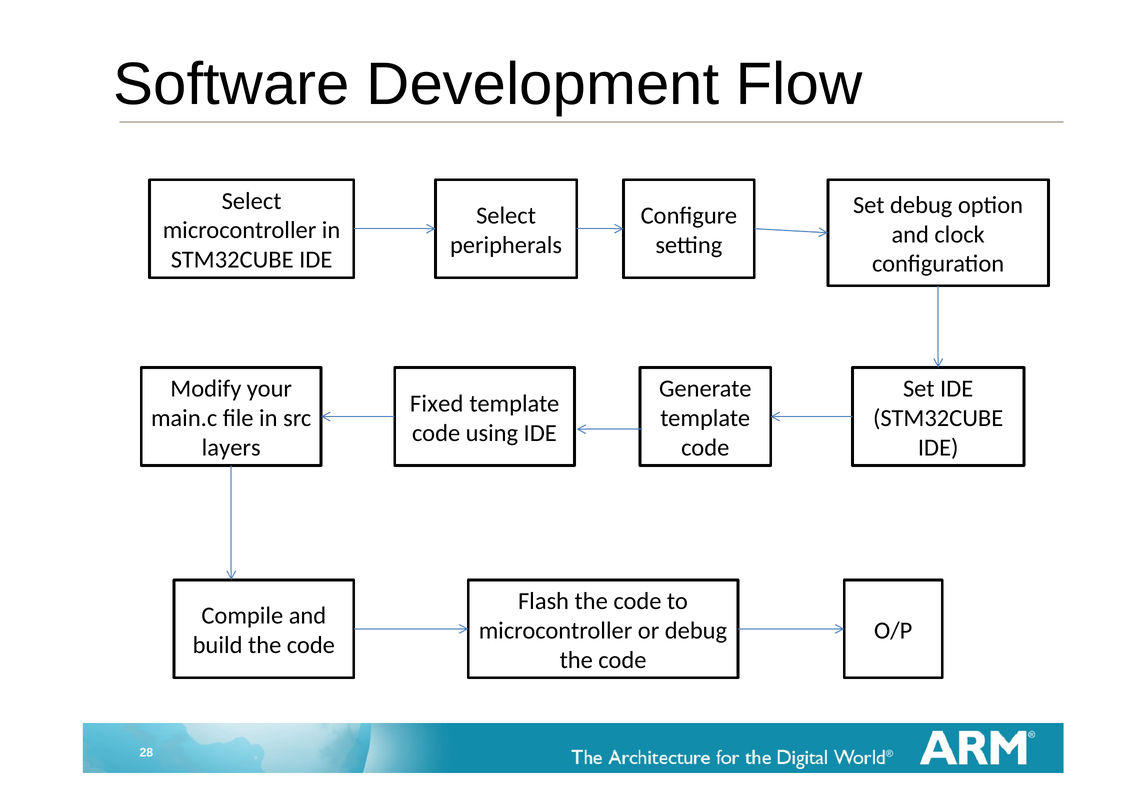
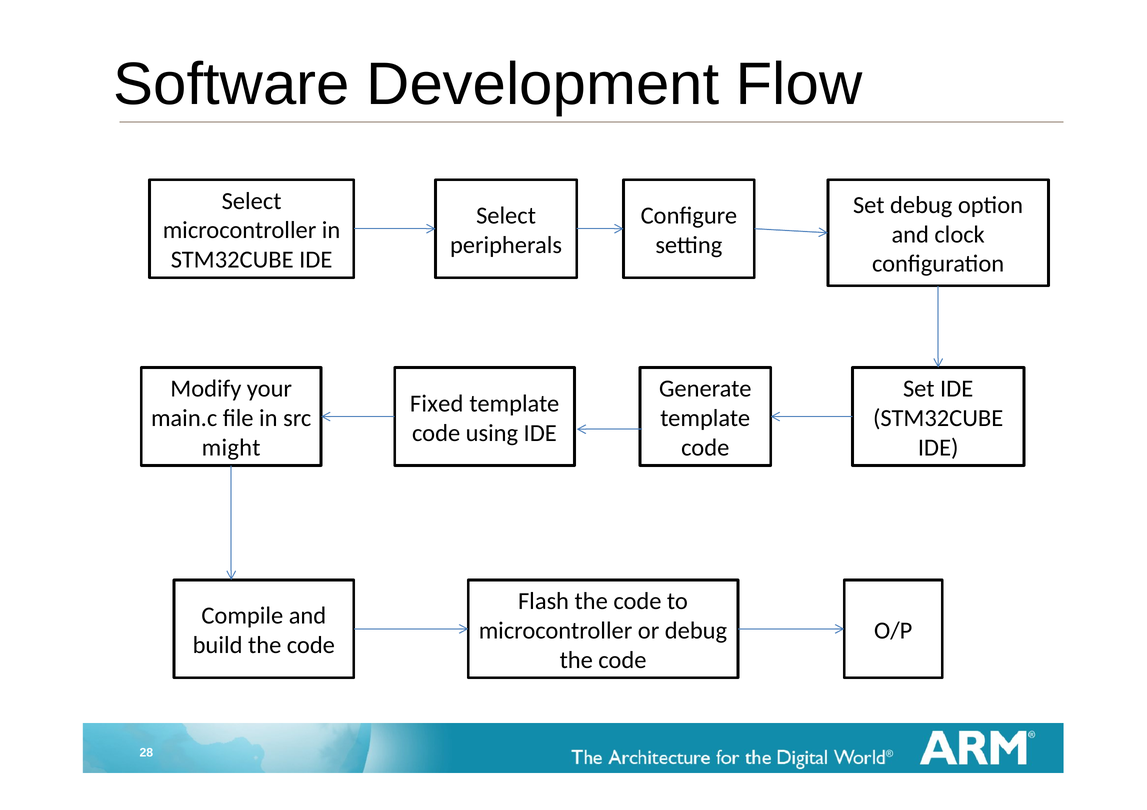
layers: layers -> might
